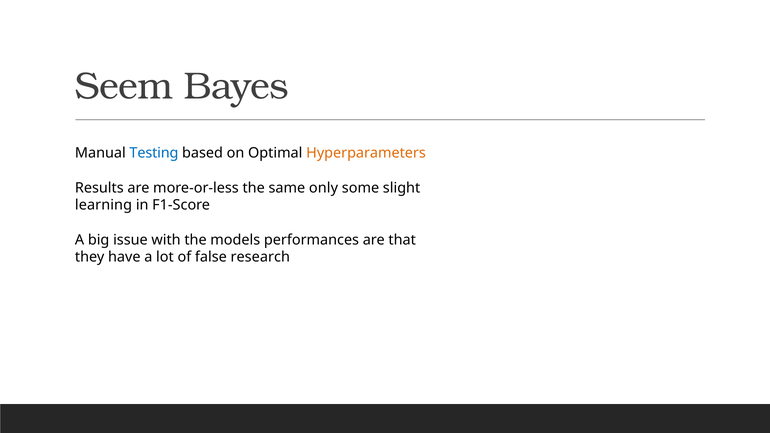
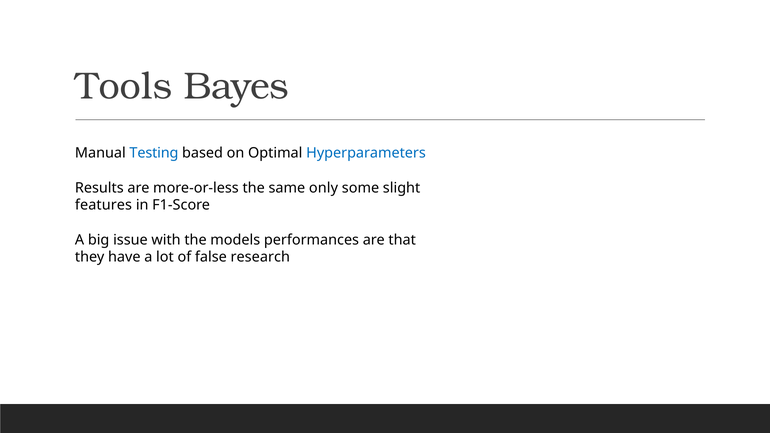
Seem: Seem -> Tools
Hyperparameters colour: orange -> blue
learning: learning -> features
